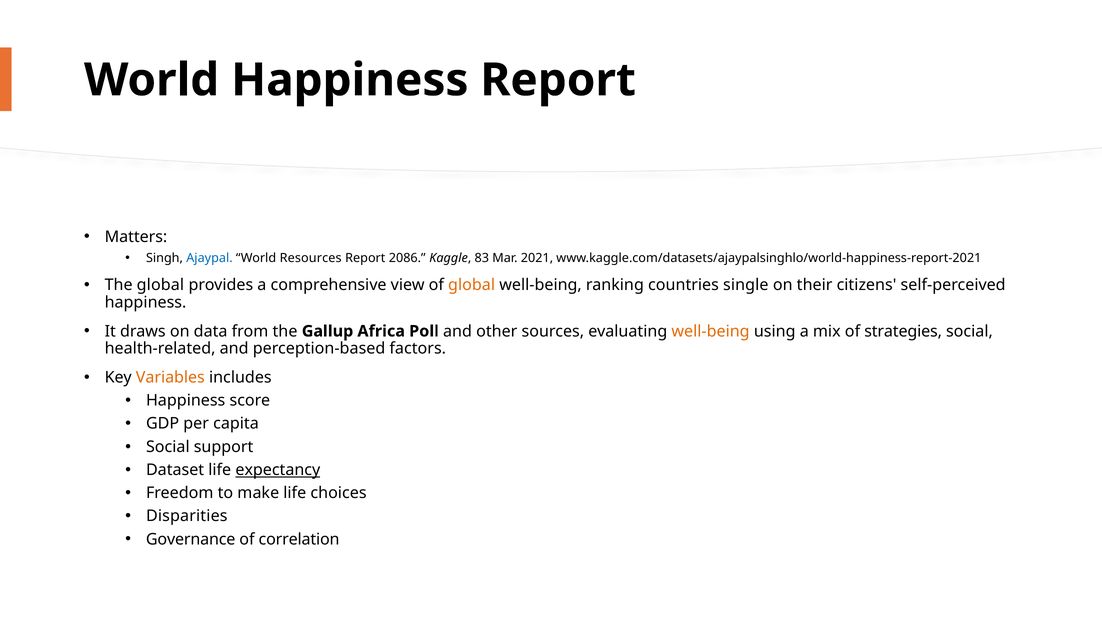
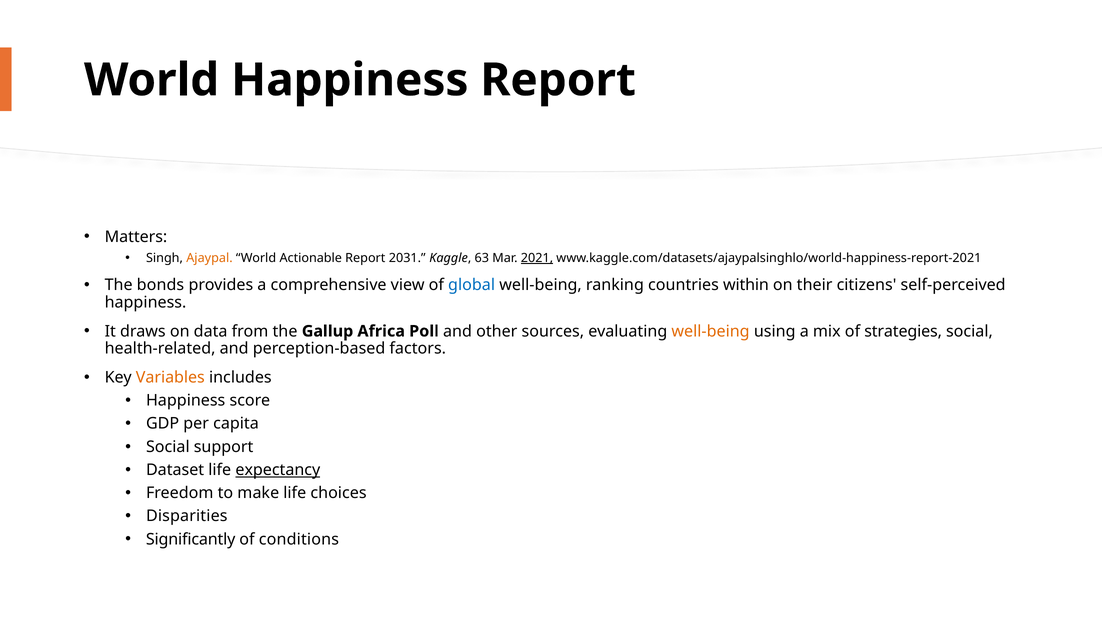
Ajaypal colour: blue -> orange
Resources: Resources -> Actionable
2086: 2086 -> 2031
83: 83 -> 63
2021 underline: none -> present
The global: global -> bonds
global at (472, 285) colour: orange -> blue
single: single -> within
Governance: Governance -> Significantly
correlation: correlation -> conditions
